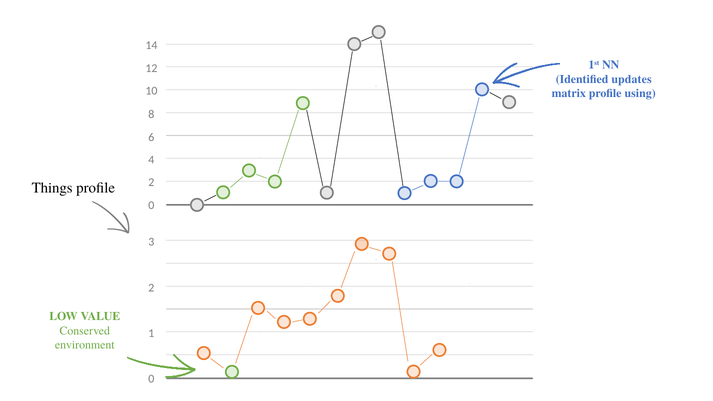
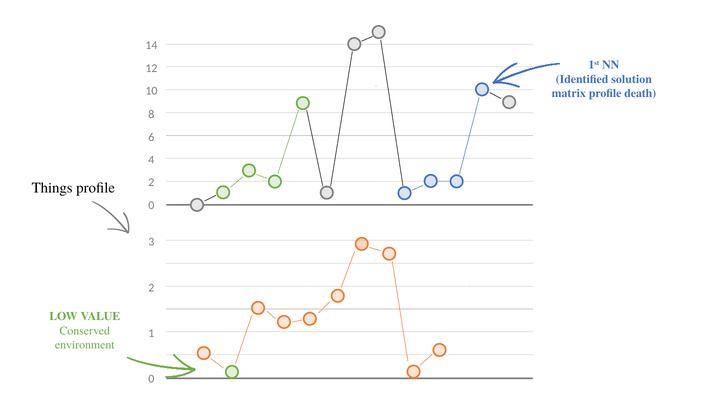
updates: updates -> solution
using: using -> death
